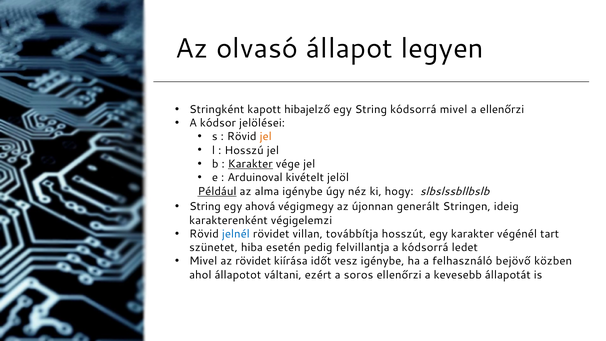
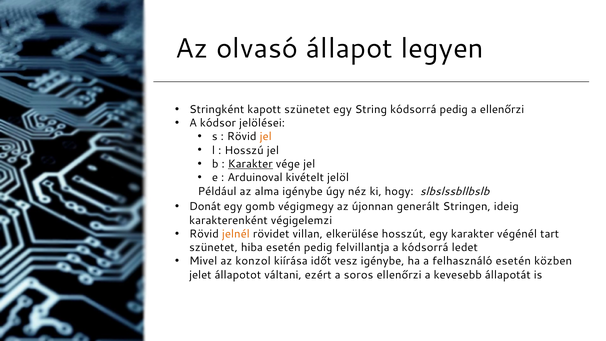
kapott hibajelző: hibajelző -> szünetet
kódsorrá mivel: mivel -> pedig
Például underline: present -> none
String at (205, 207): String -> Donát
ahová: ahová -> gomb
jelnél colour: blue -> orange
továbbítja: továbbítja -> elkerülése
az rövidet: rövidet -> konzol
felhasználó bejövő: bejövő -> esetén
ahol: ahol -> jelet
